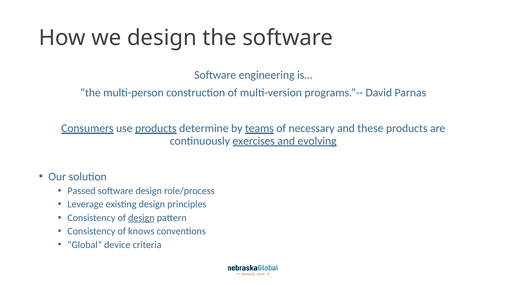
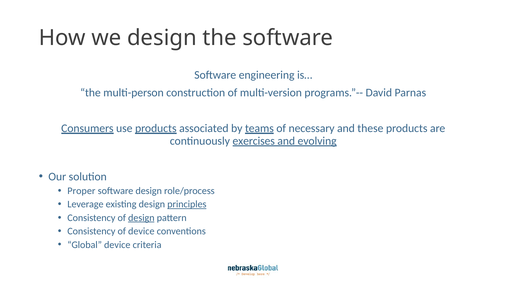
determine: determine -> associated
Passed: Passed -> Proper
principles underline: none -> present
of knows: knows -> device
